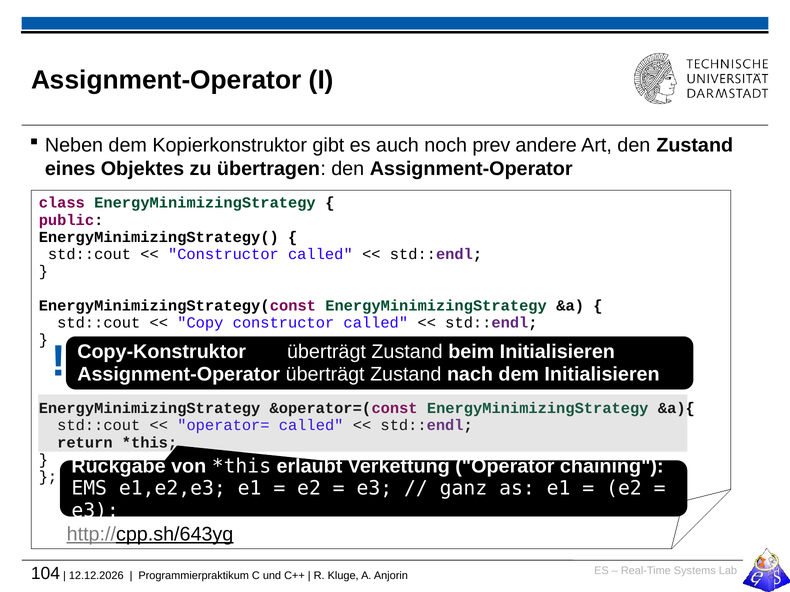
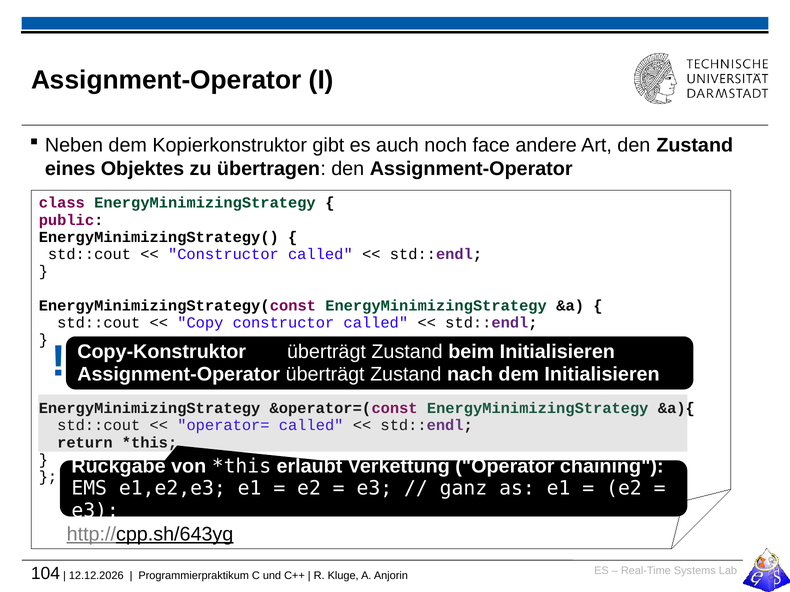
prev: prev -> face
